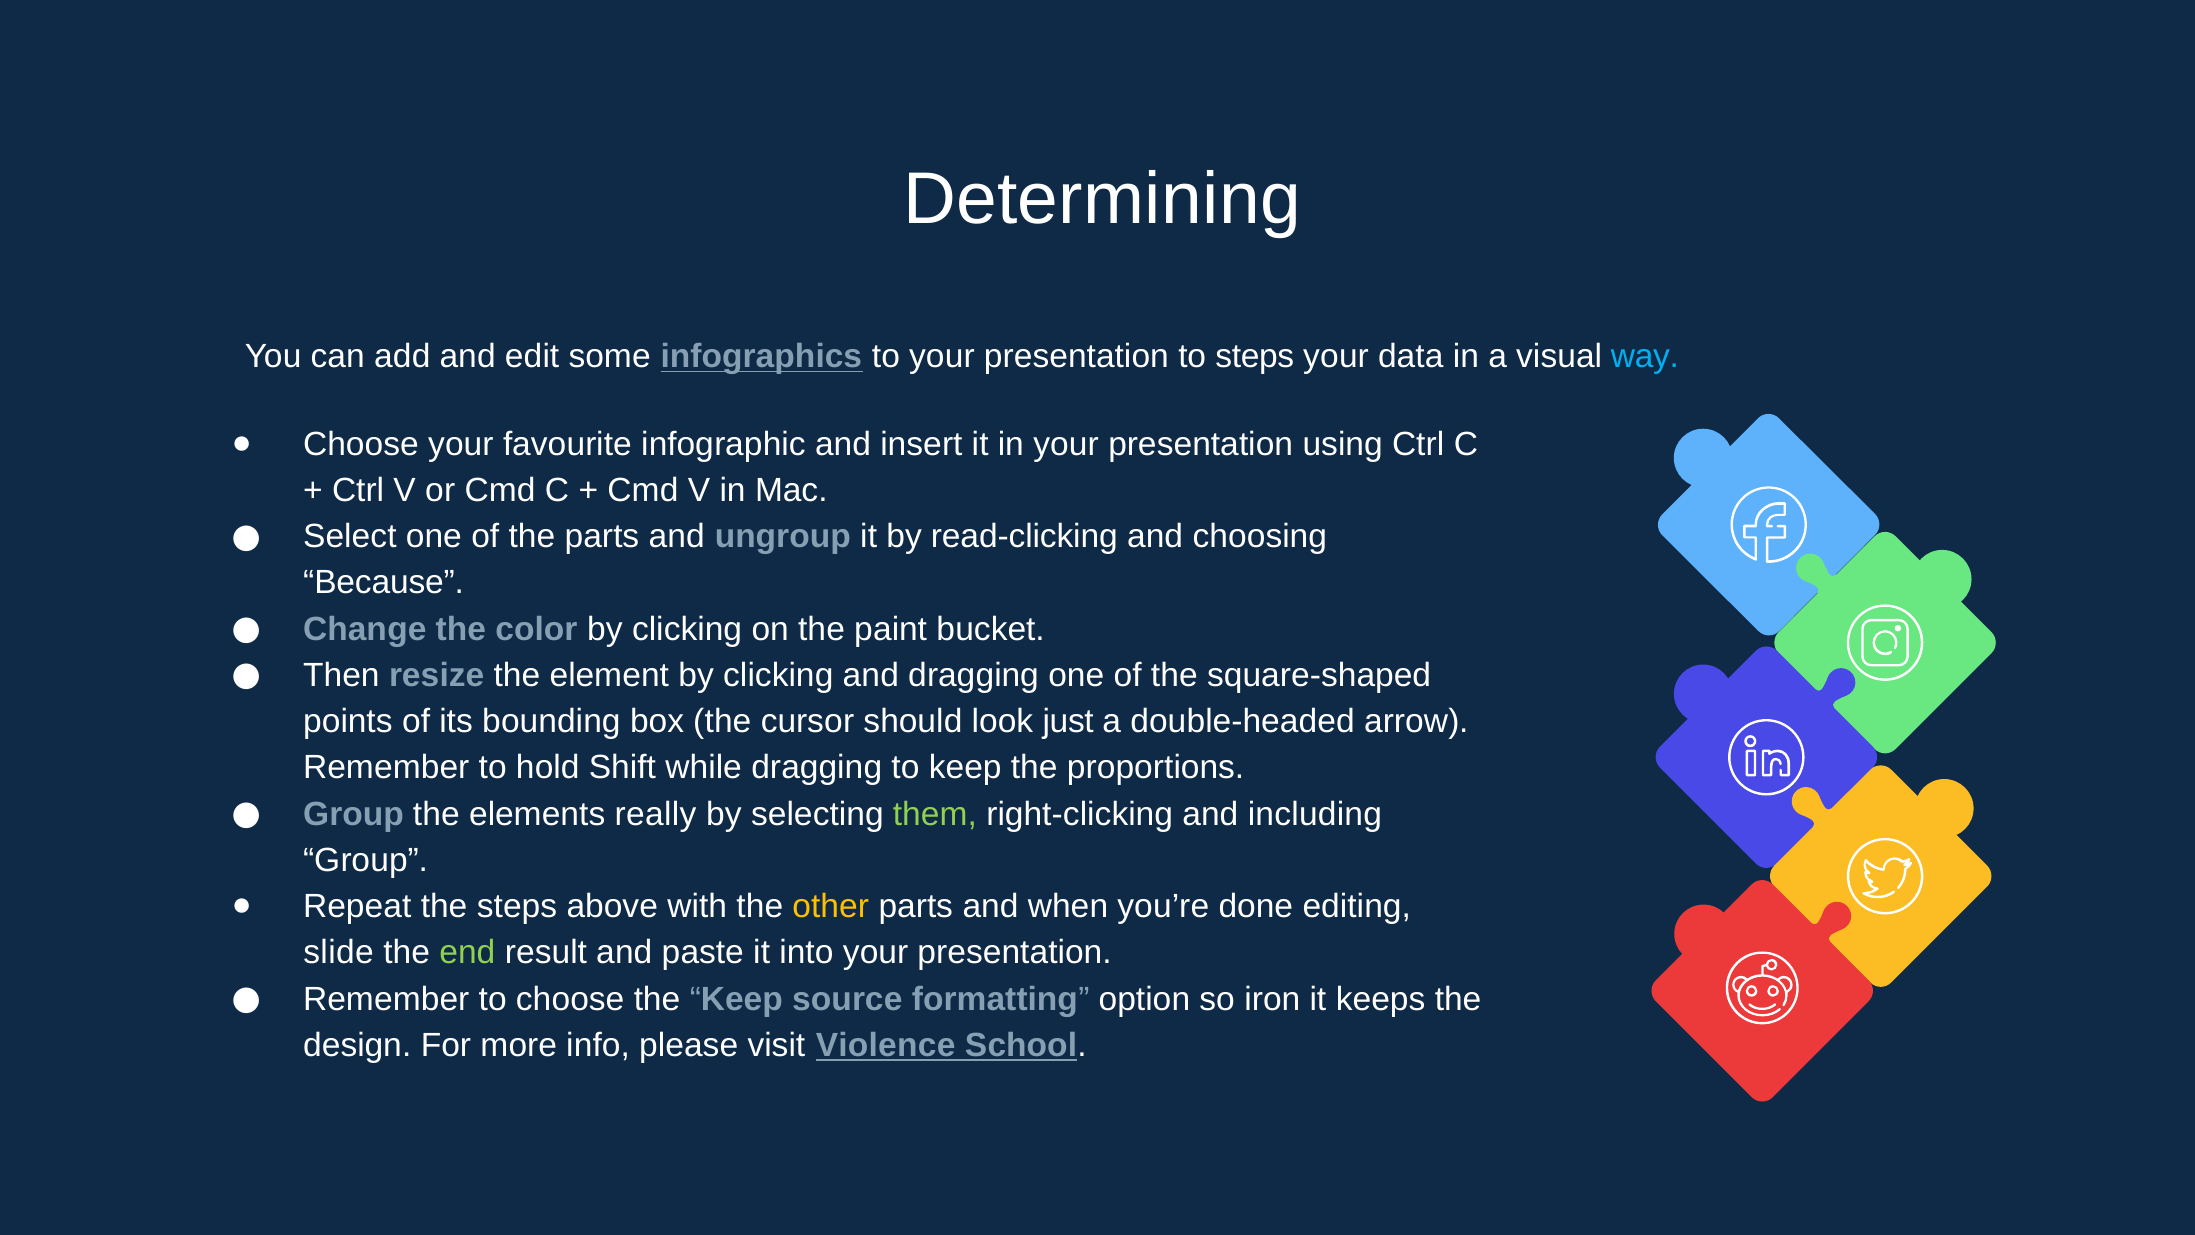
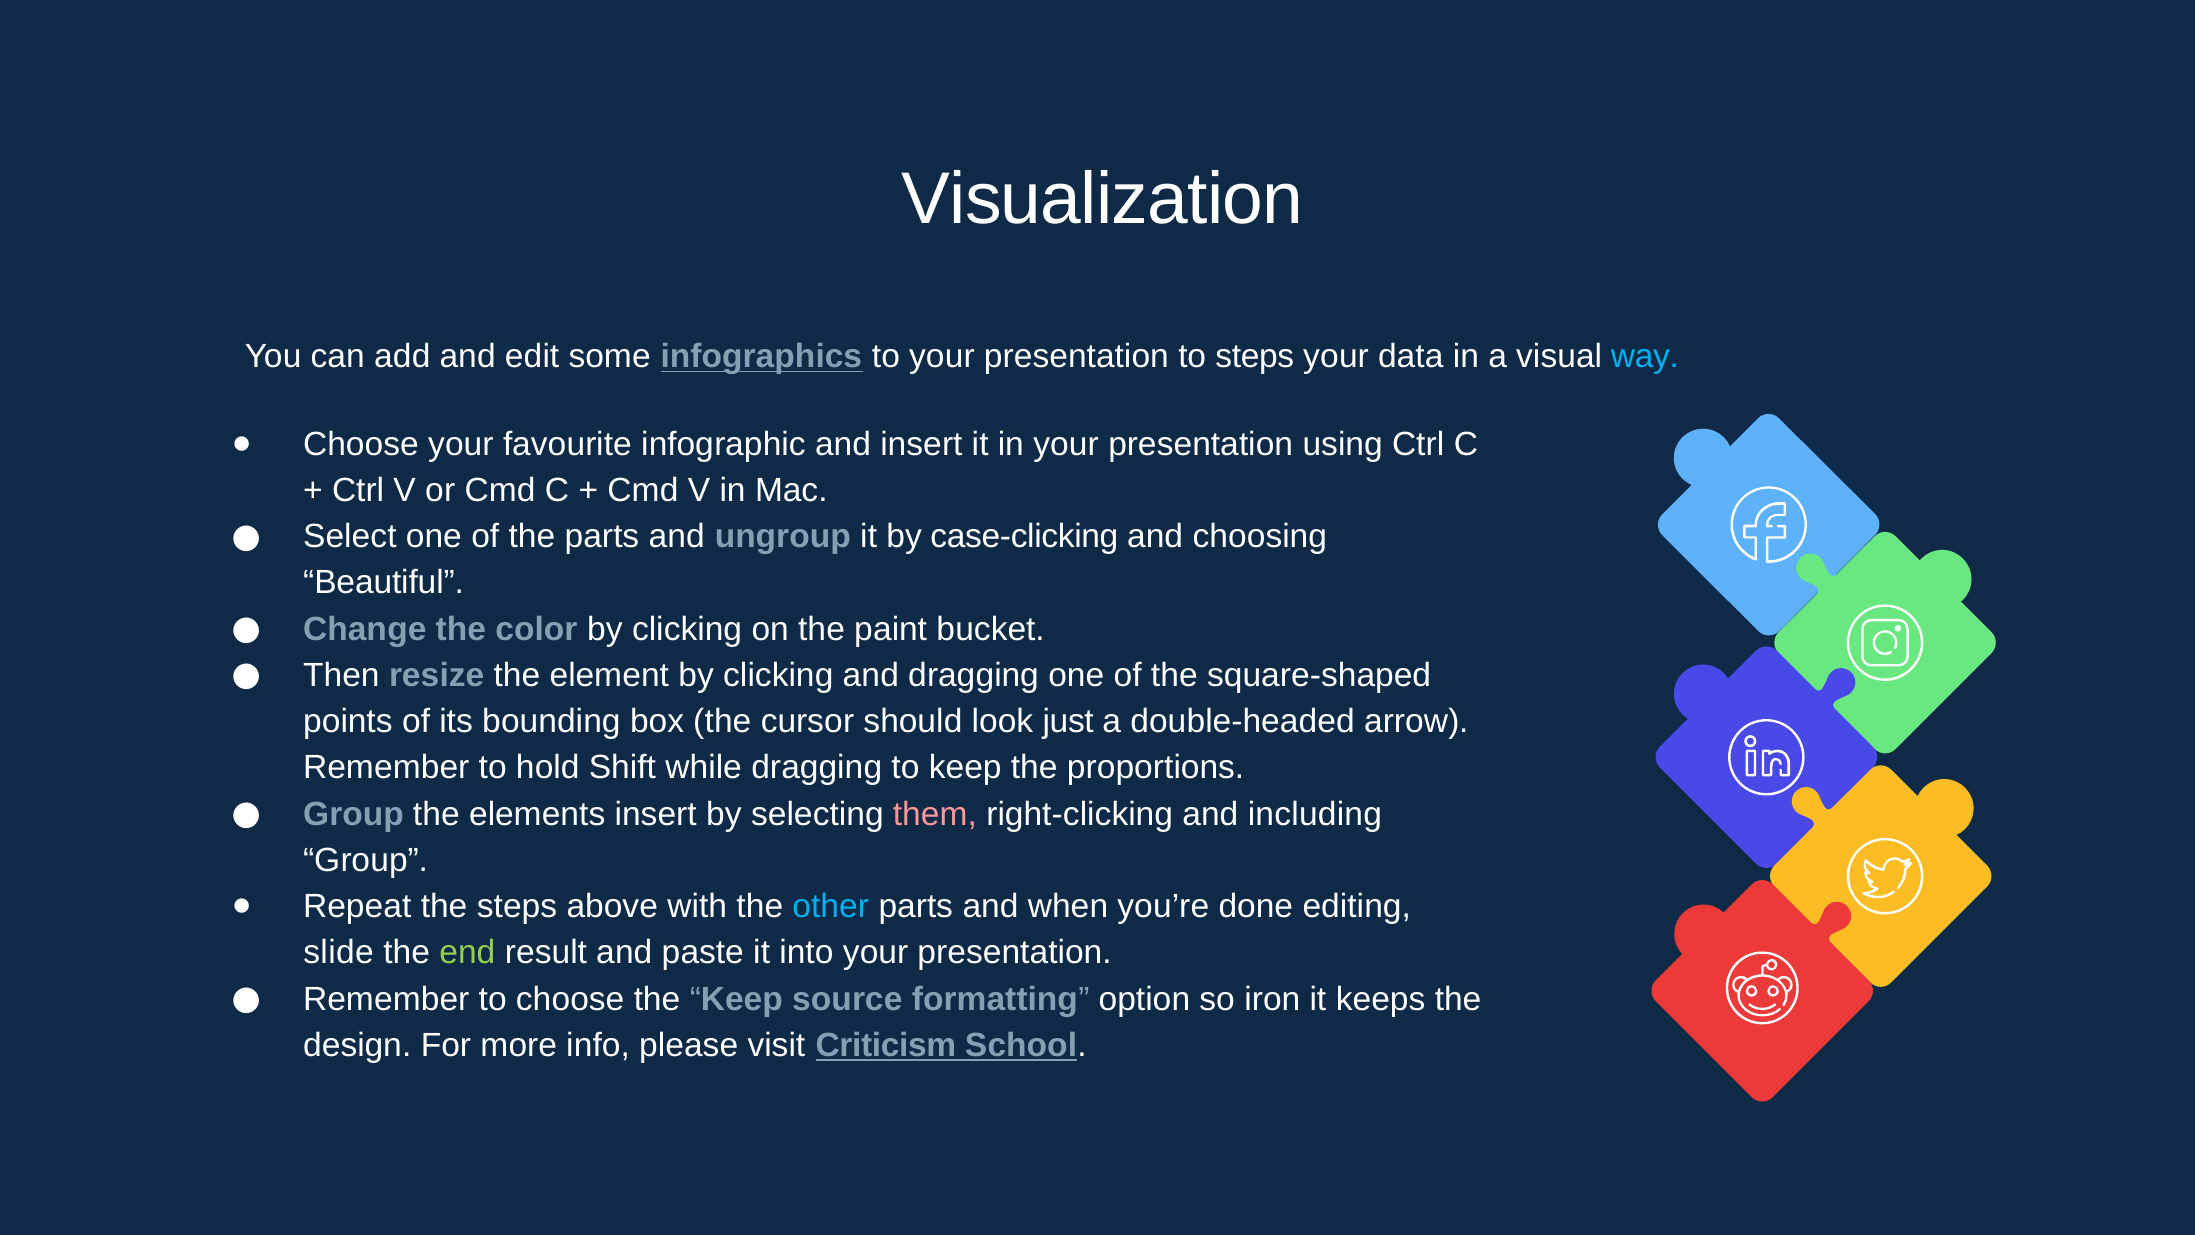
Determining: Determining -> Visualization
read-clicking: read-clicking -> case-clicking
Because: Because -> Beautiful
elements really: really -> insert
them colour: light green -> pink
other colour: yellow -> light blue
Violence: Violence -> Criticism
